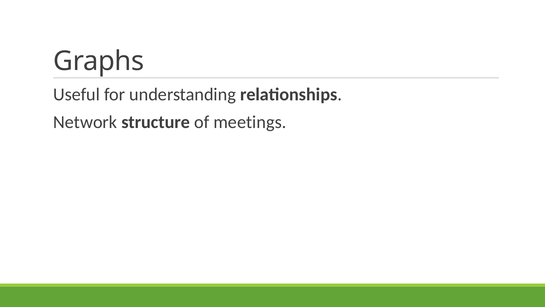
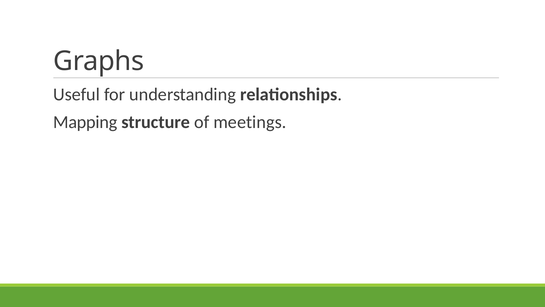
Network: Network -> Mapping
